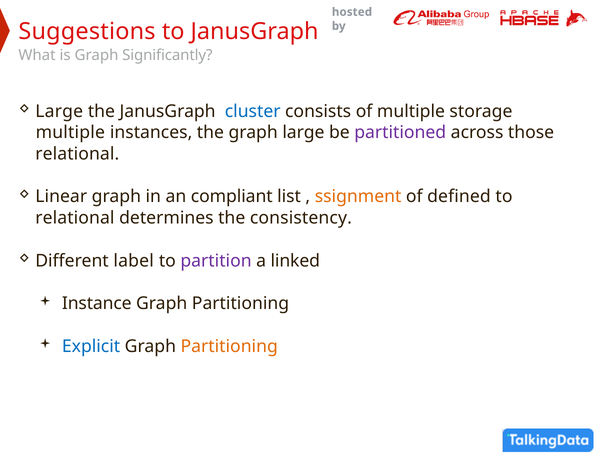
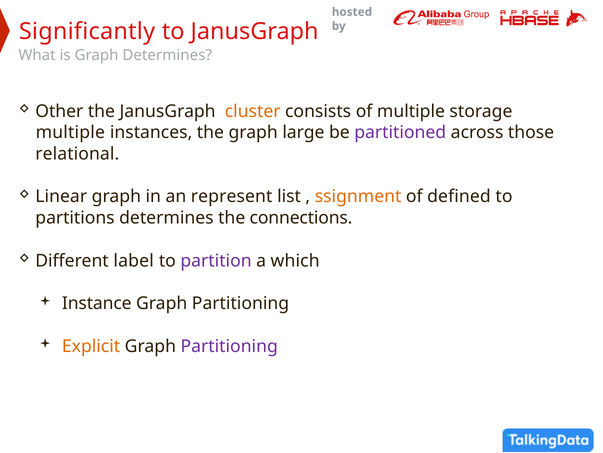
Suggestions: Suggestions -> Significantly
Graph Significantly: Significantly -> Determines
Large at (59, 111): Large -> Other
cluster colour: blue -> orange
compliant: compliant -> represent
relational at (75, 217): relational -> partitions
consistency: consistency -> connections
linked: linked -> which
Explicit colour: blue -> orange
Partitioning at (229, 346) colour: orange -> purple
